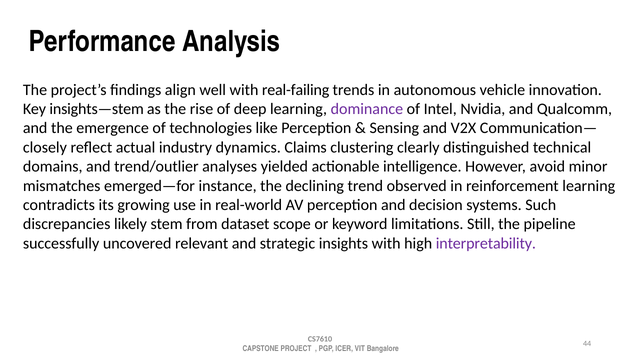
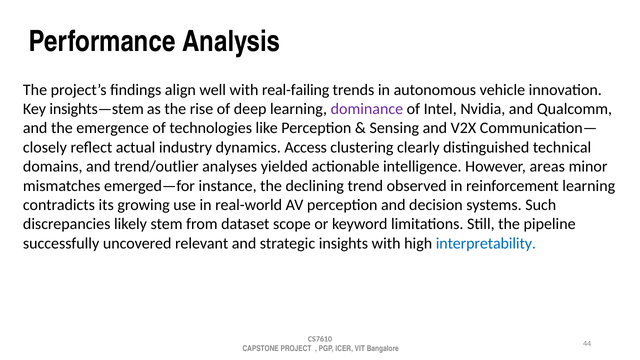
Claims: Claims -> Access
avoid: avoid -> areas
interpretability colour: purple -> blue
